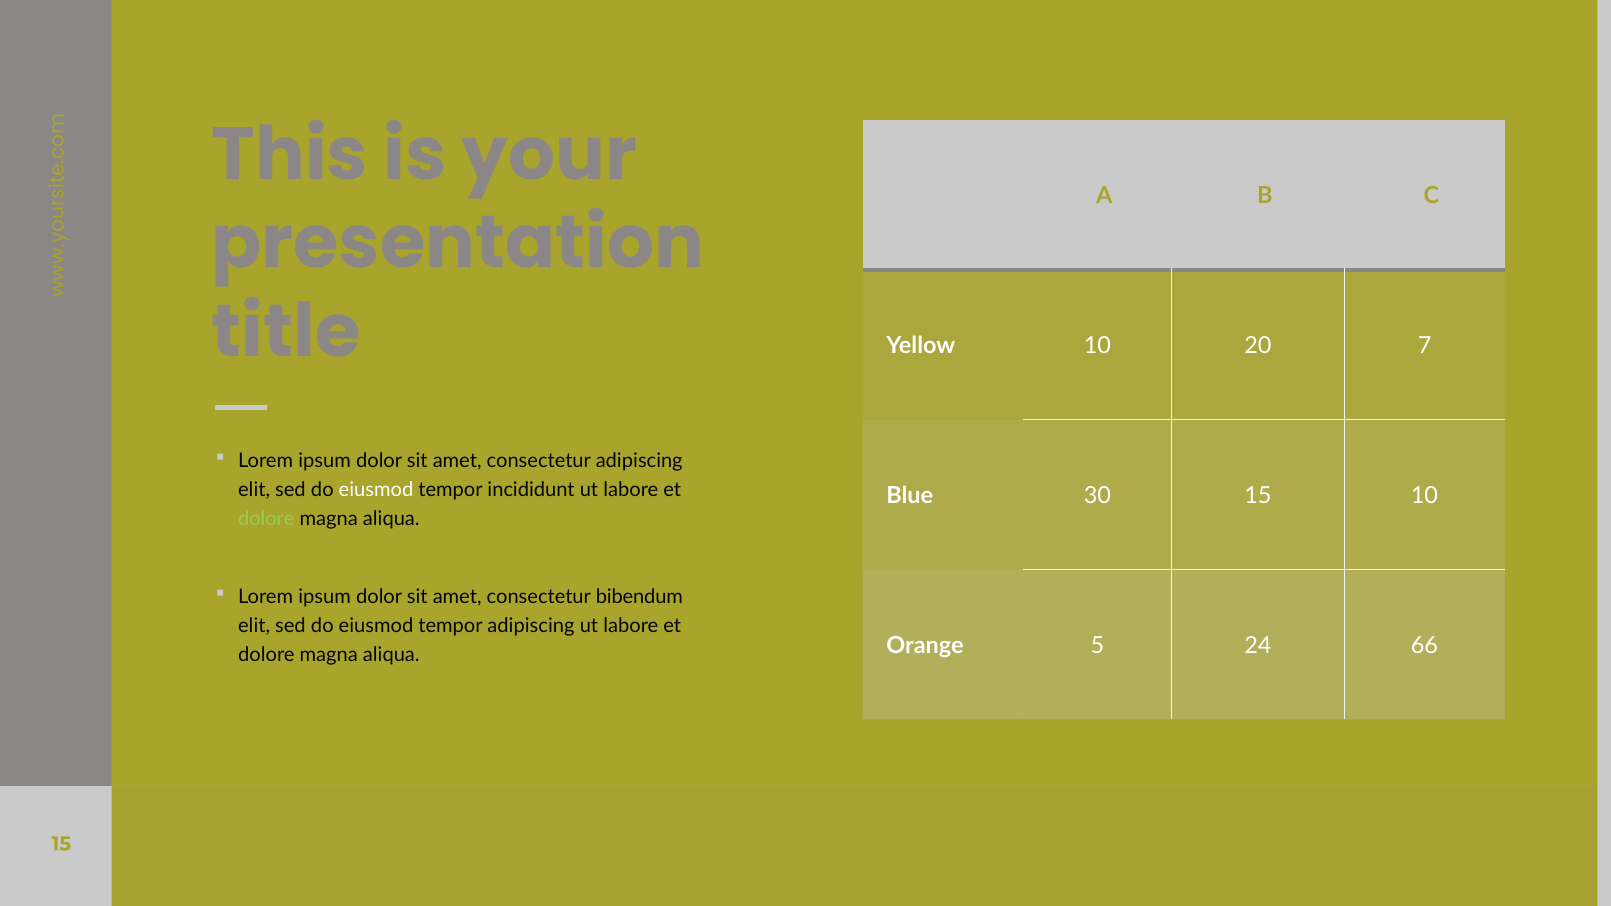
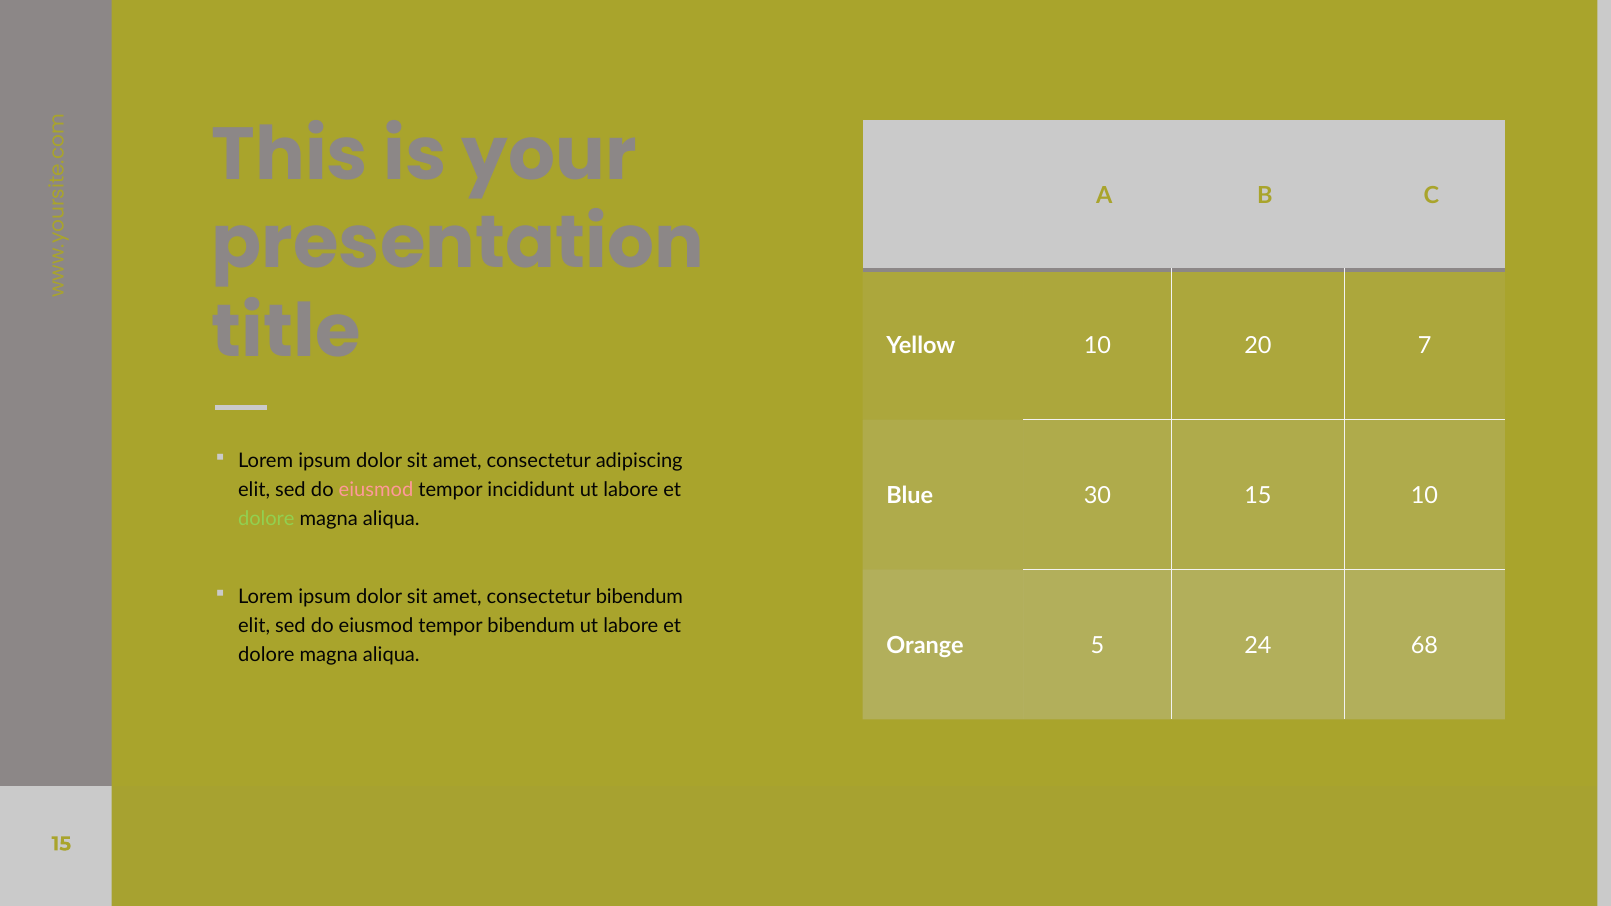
eiusmod at (376, 490) colour: white -> pink
tempor adipiscing: adipiscing -> bibendum
66: 66 -> 68
